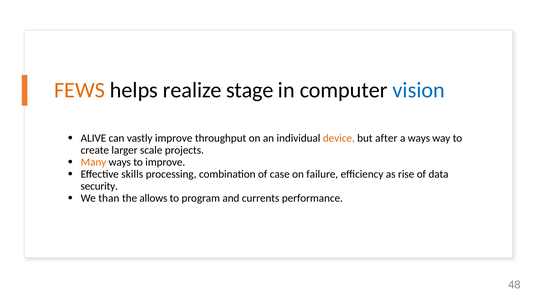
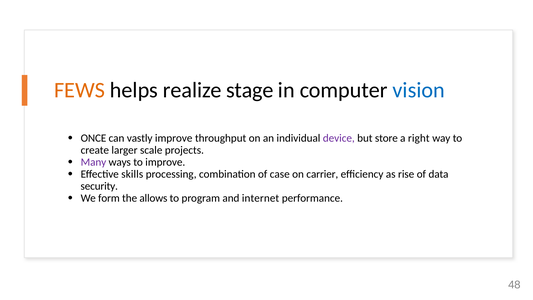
ALIVE: ALIVE -> ONCE
device colour: orange -> purple
after: after -> store
a ways: ways -> right
Many colour: orange -> purple
failure: failure -> carrier
than: than -> form
currents: currents -> internet
